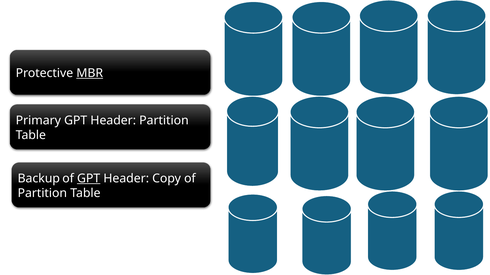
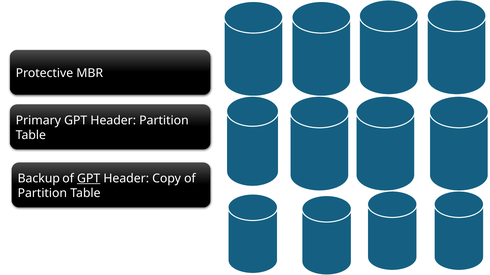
MBR underline: present -> none
